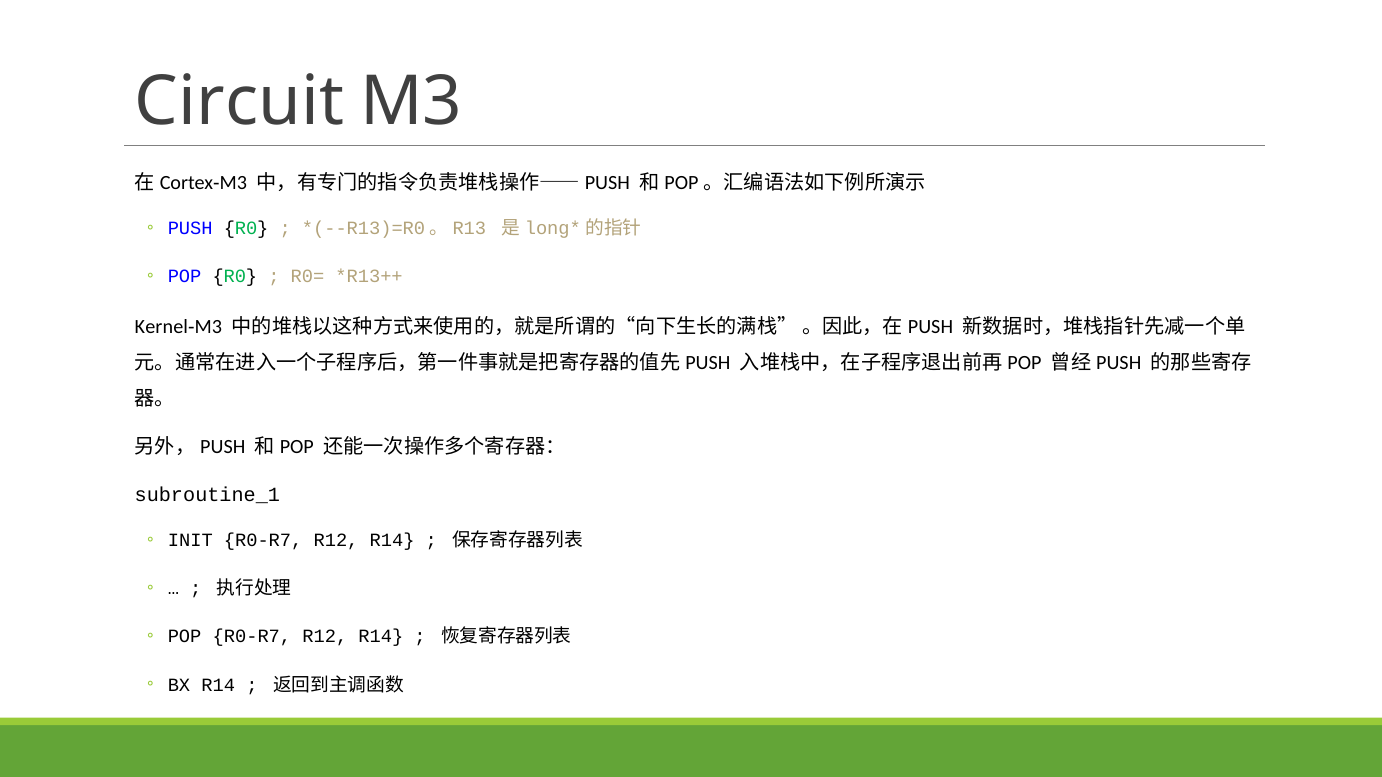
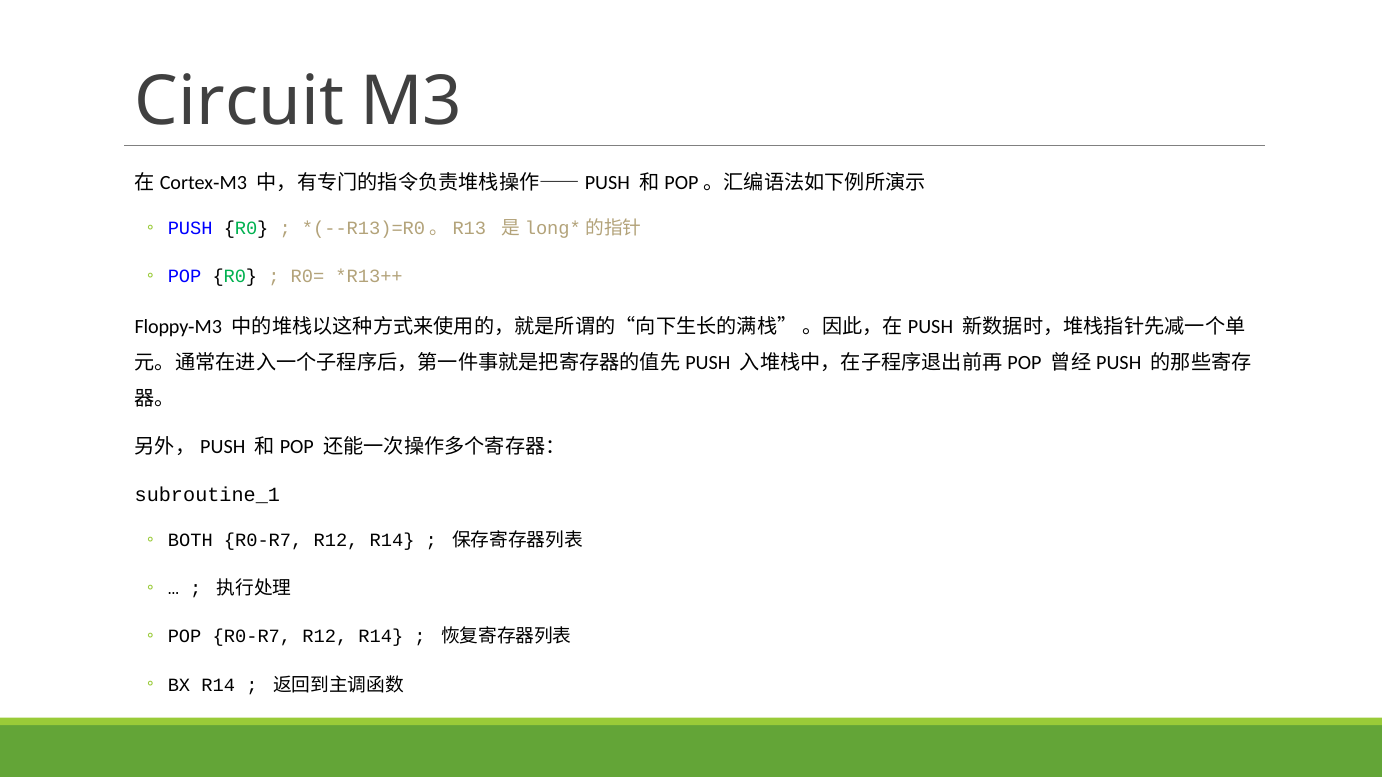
Kernel: Kernel -> Floppy
INIT: INIT -> BOTH
